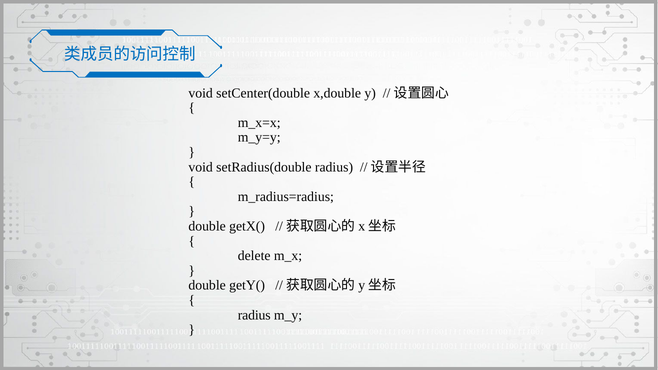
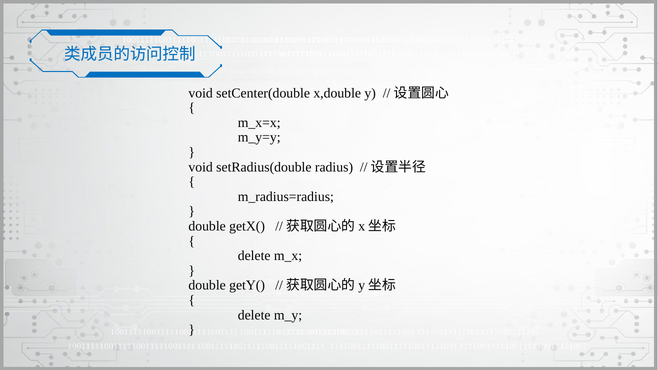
radius at (254, 315): radius -> delete
